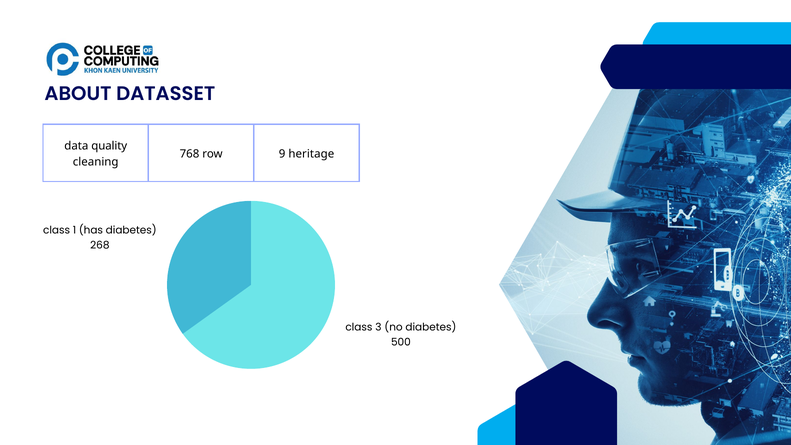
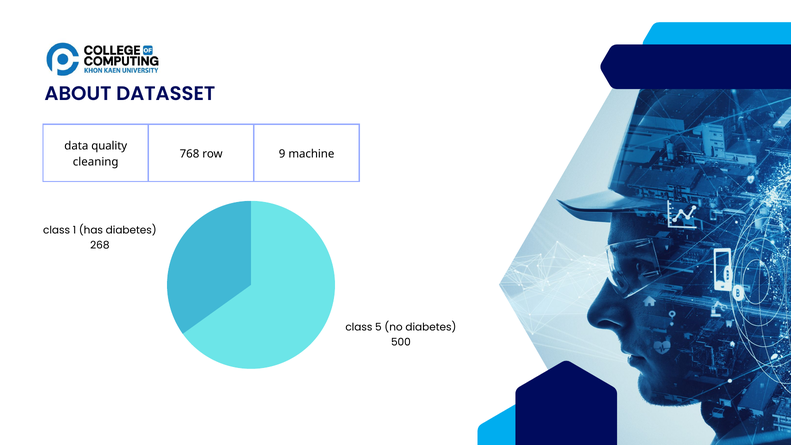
heritage: heritage -> machine
3: 3 -> 5
